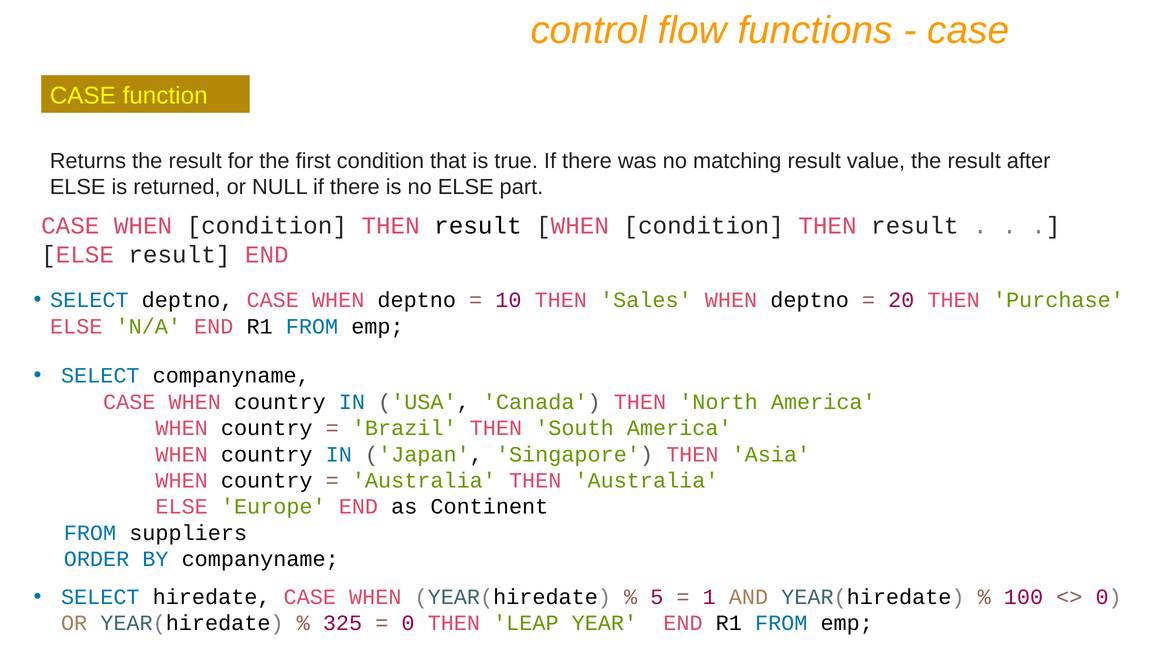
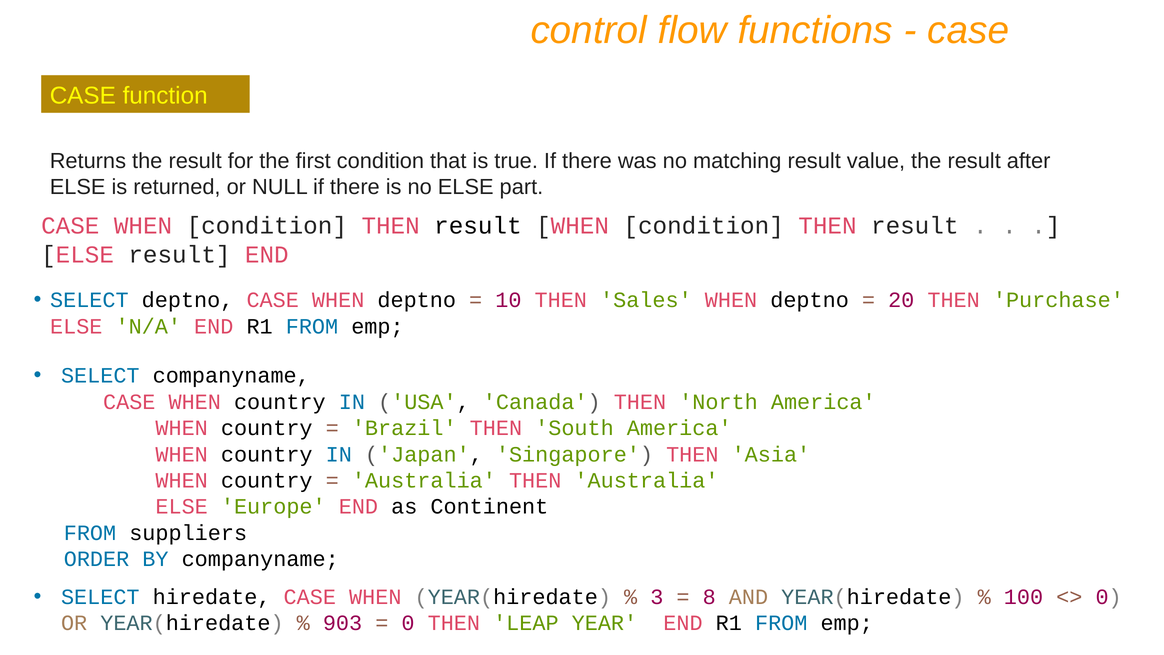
5: 5 -> 3
1: 1 -> 8
325: 325 -> 903
